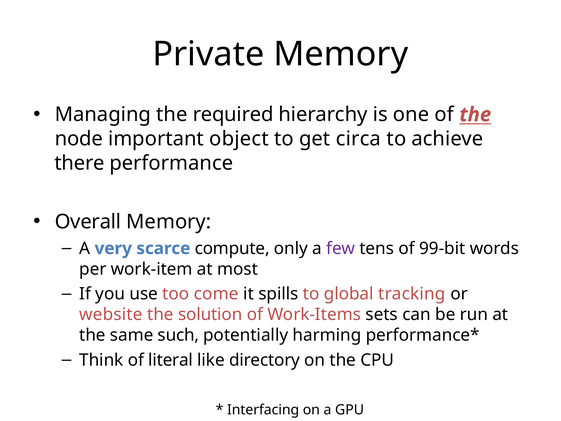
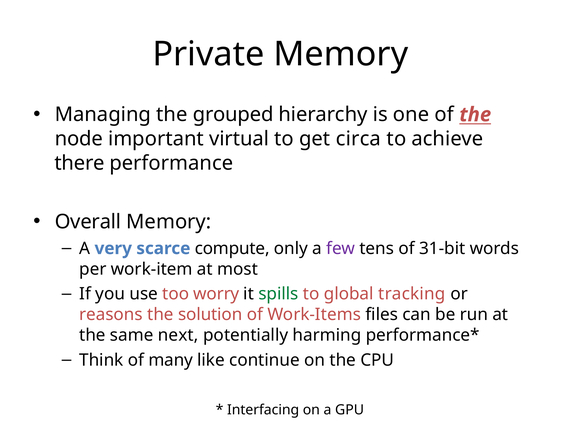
required: required -> grouped
object: object -> virtual
99-bit: 99-bit -> 31-bit
come: come -> worry
spills colour: black -> green
website: website -> reasons
sets: sets -> files
such: such -> next
literal: literal -> many
directory: directory -> continue
